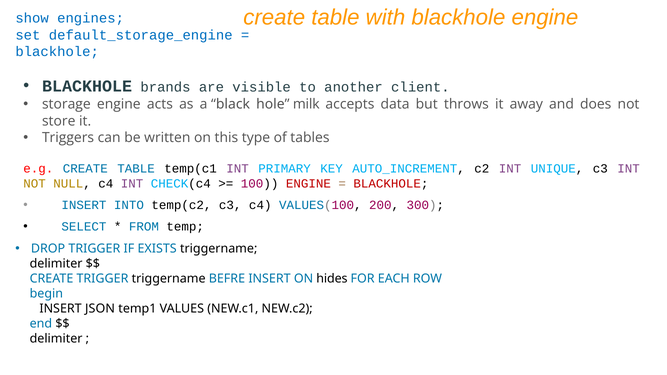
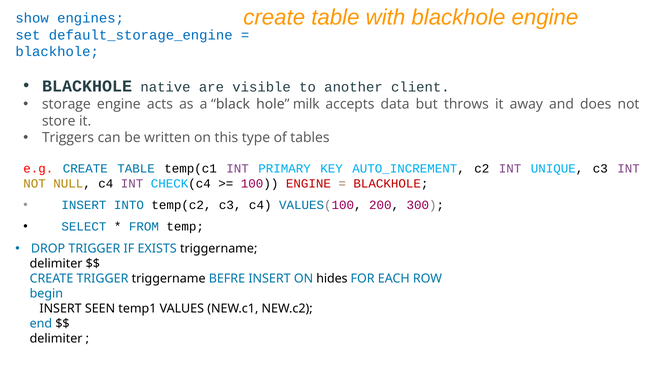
brands: brands -> native
JSON: JSON -> SEEN
